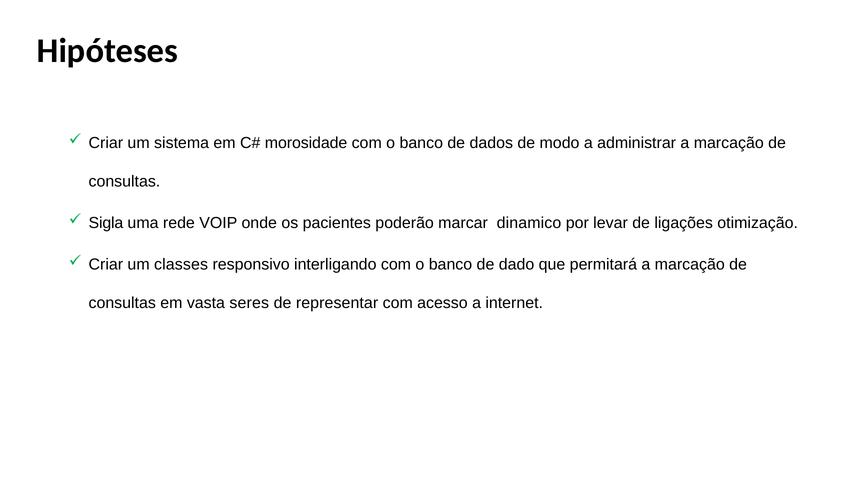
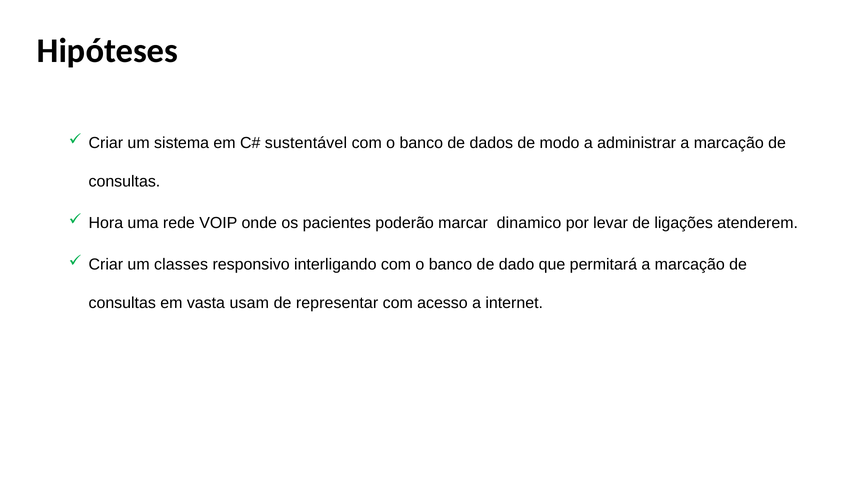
morosidade: morosidade -> sustentável
Sigla: Sigla -> Hora
otimização: otimização -> atenderem
seres: seres -> usam
